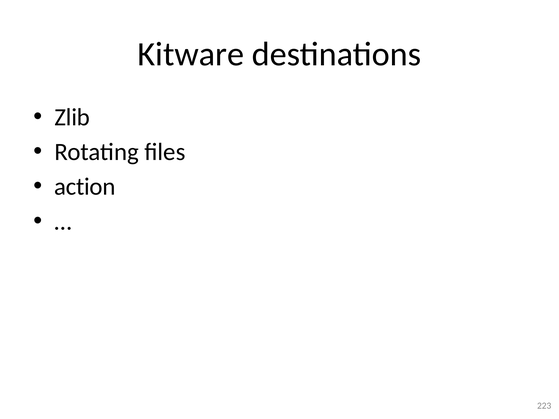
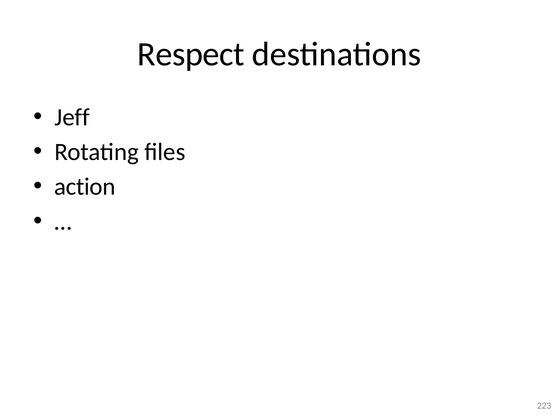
Kitware: Kitware -> Respect
Zlib: Zlib -> Jeff
